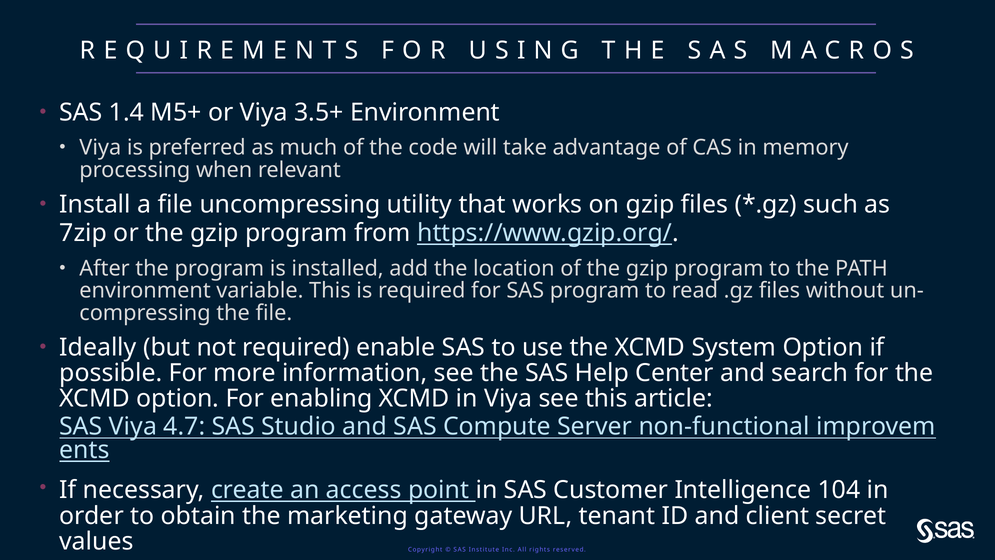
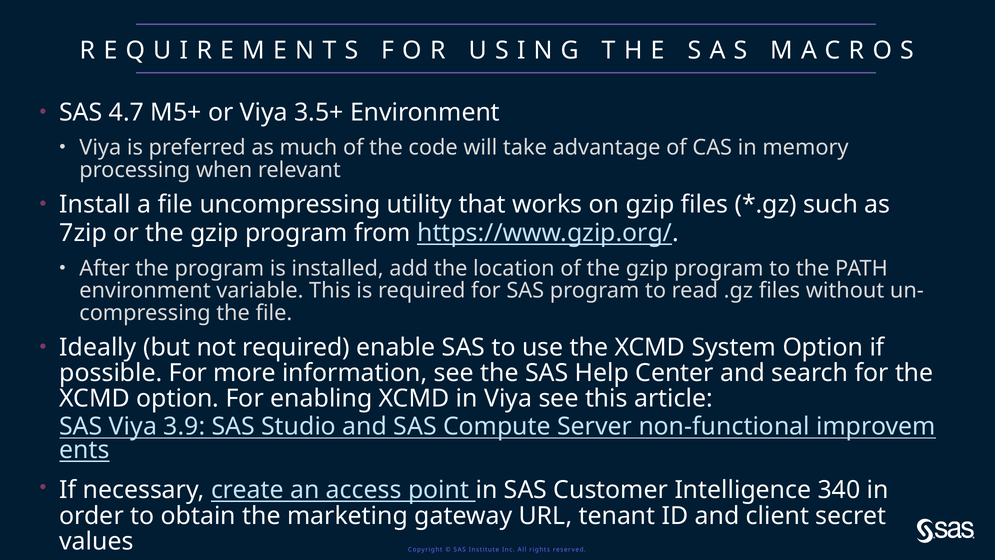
1.4: 1.4 -> 4.7
4.7: 4.7 -> 3.9
104: 104 -> 340
